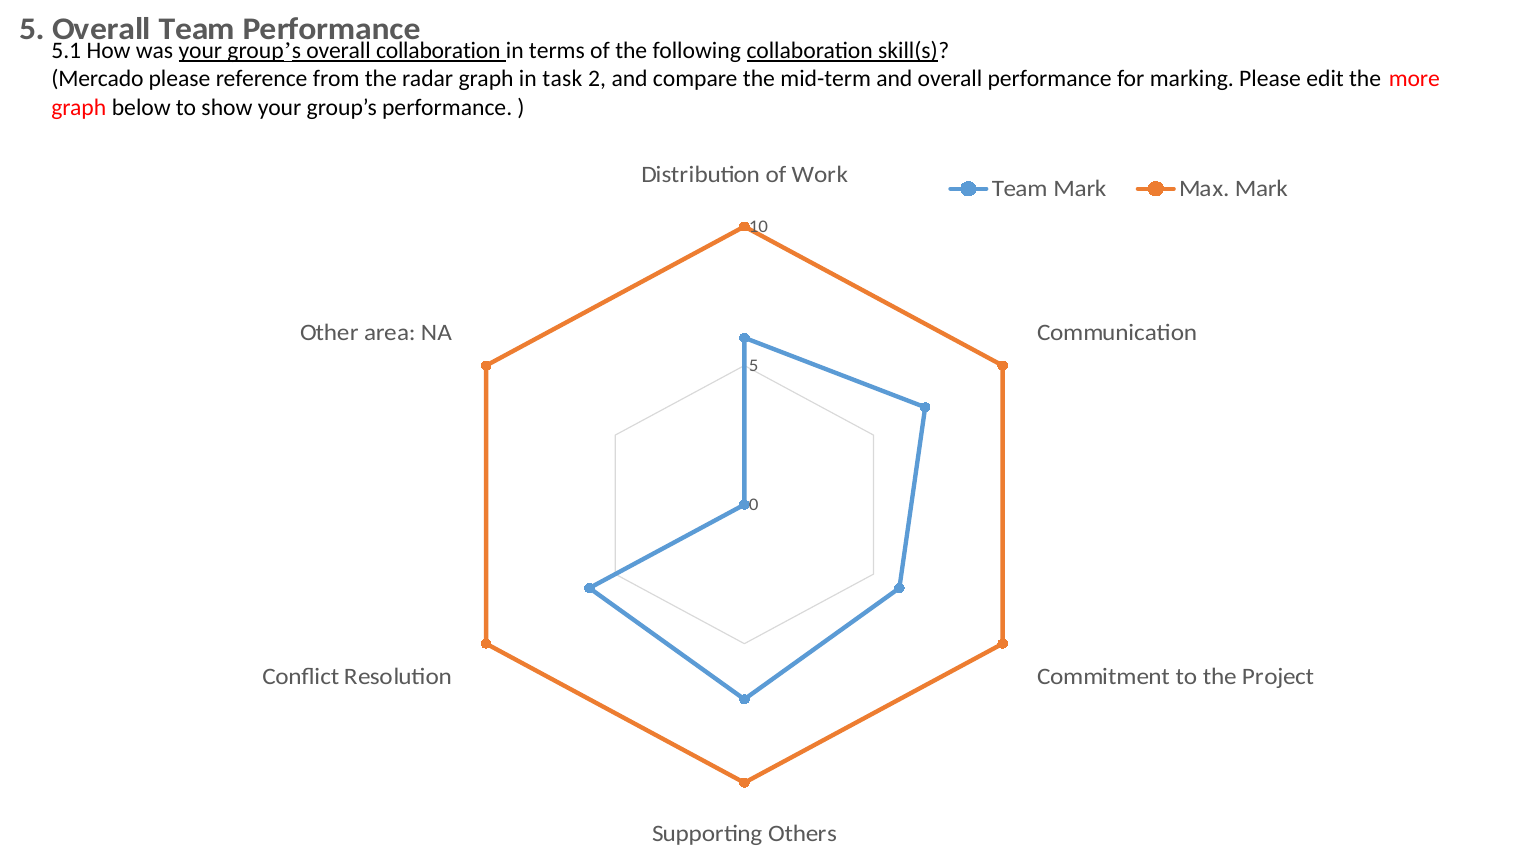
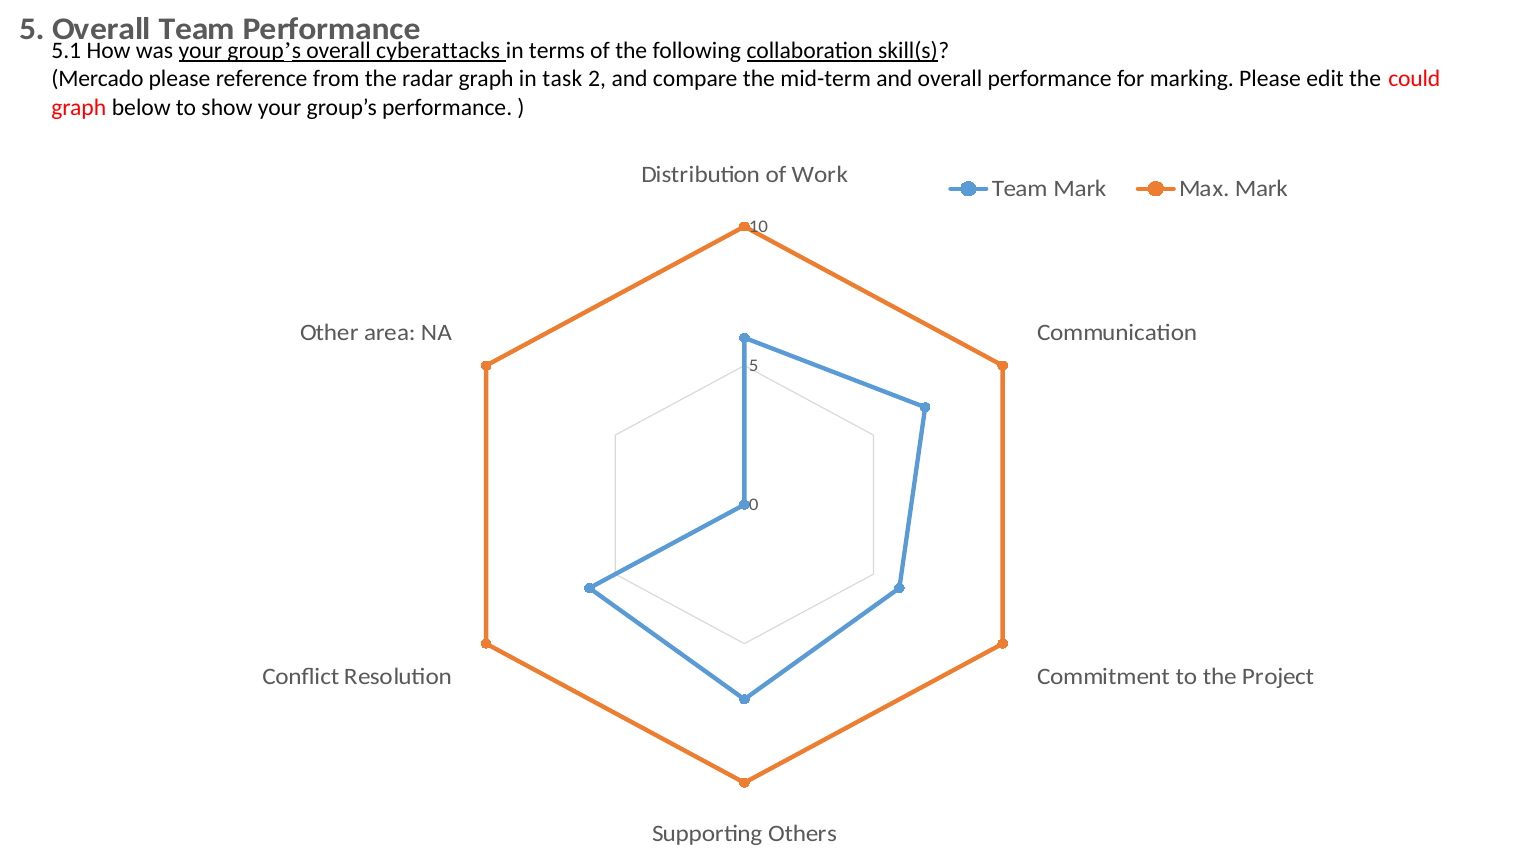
overall collaboration: collaboration -> cyberattacks
more: more -> could
